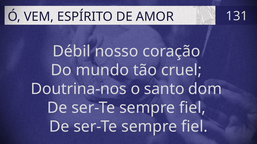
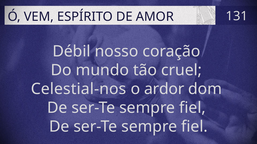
Doutrina-nos: Doutrina-nos -> Celestial-nos
santo: santo -> ardor
